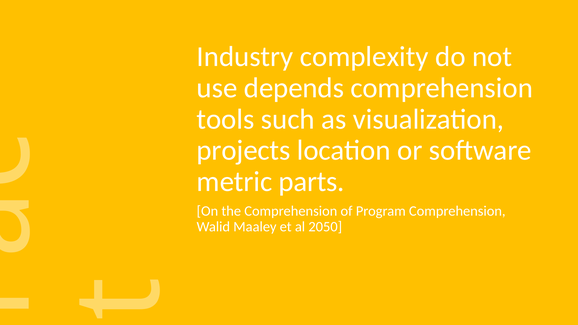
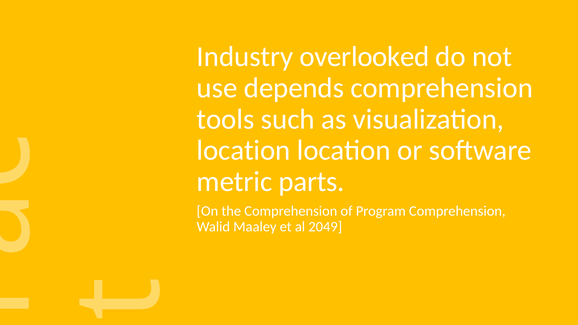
complexity: complexity -> overlooked
projects at (244, 150): projects -> location
2050: 2050 -> 2049
